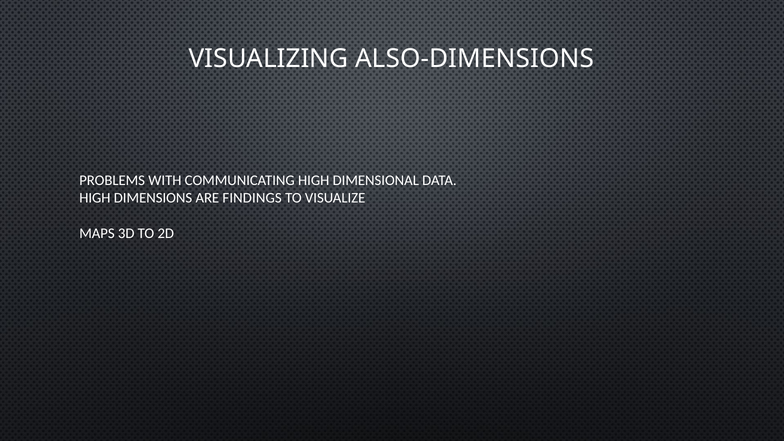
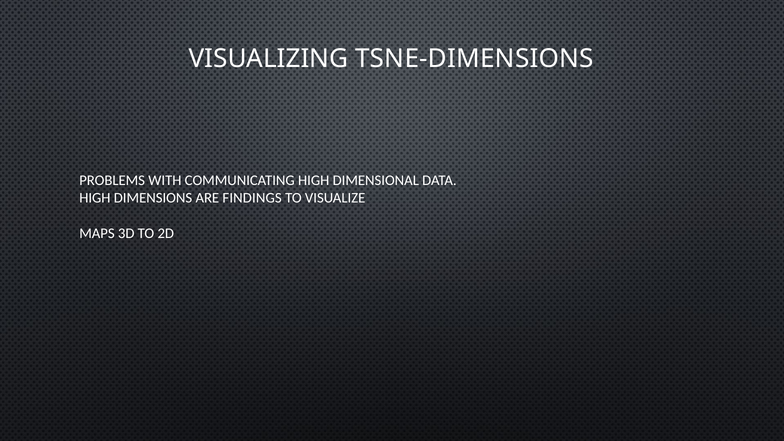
ALSO-DIMENSIONS: ALSO-DIMENSIONS -> TSNE-DIMENSIONS
